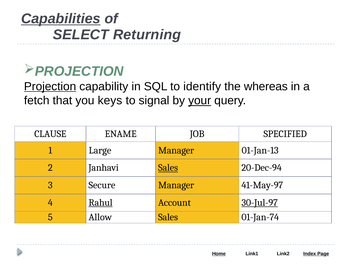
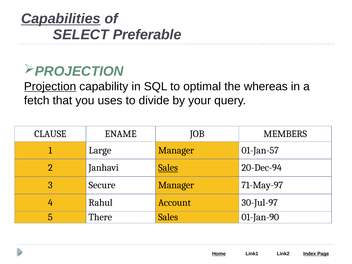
Returning: Returning -> Preferable
identify: identify -> optimal
keys: keys -> uses
signal: signal -> divide
your underline: present -> none
SPECIFIED: SPECIFIED -> MEMBERS
01-Jan-13: 01-Jan-13 -> 01-Jan-57
41-May-97: 41-May-97 -> 71-May-97
Rahul underline: present -> none
30-Jul-97 underline: present -> none
Allow: Allow -> There
01-Jan-74: 01-Jan-74 -> 01-Jan-90
